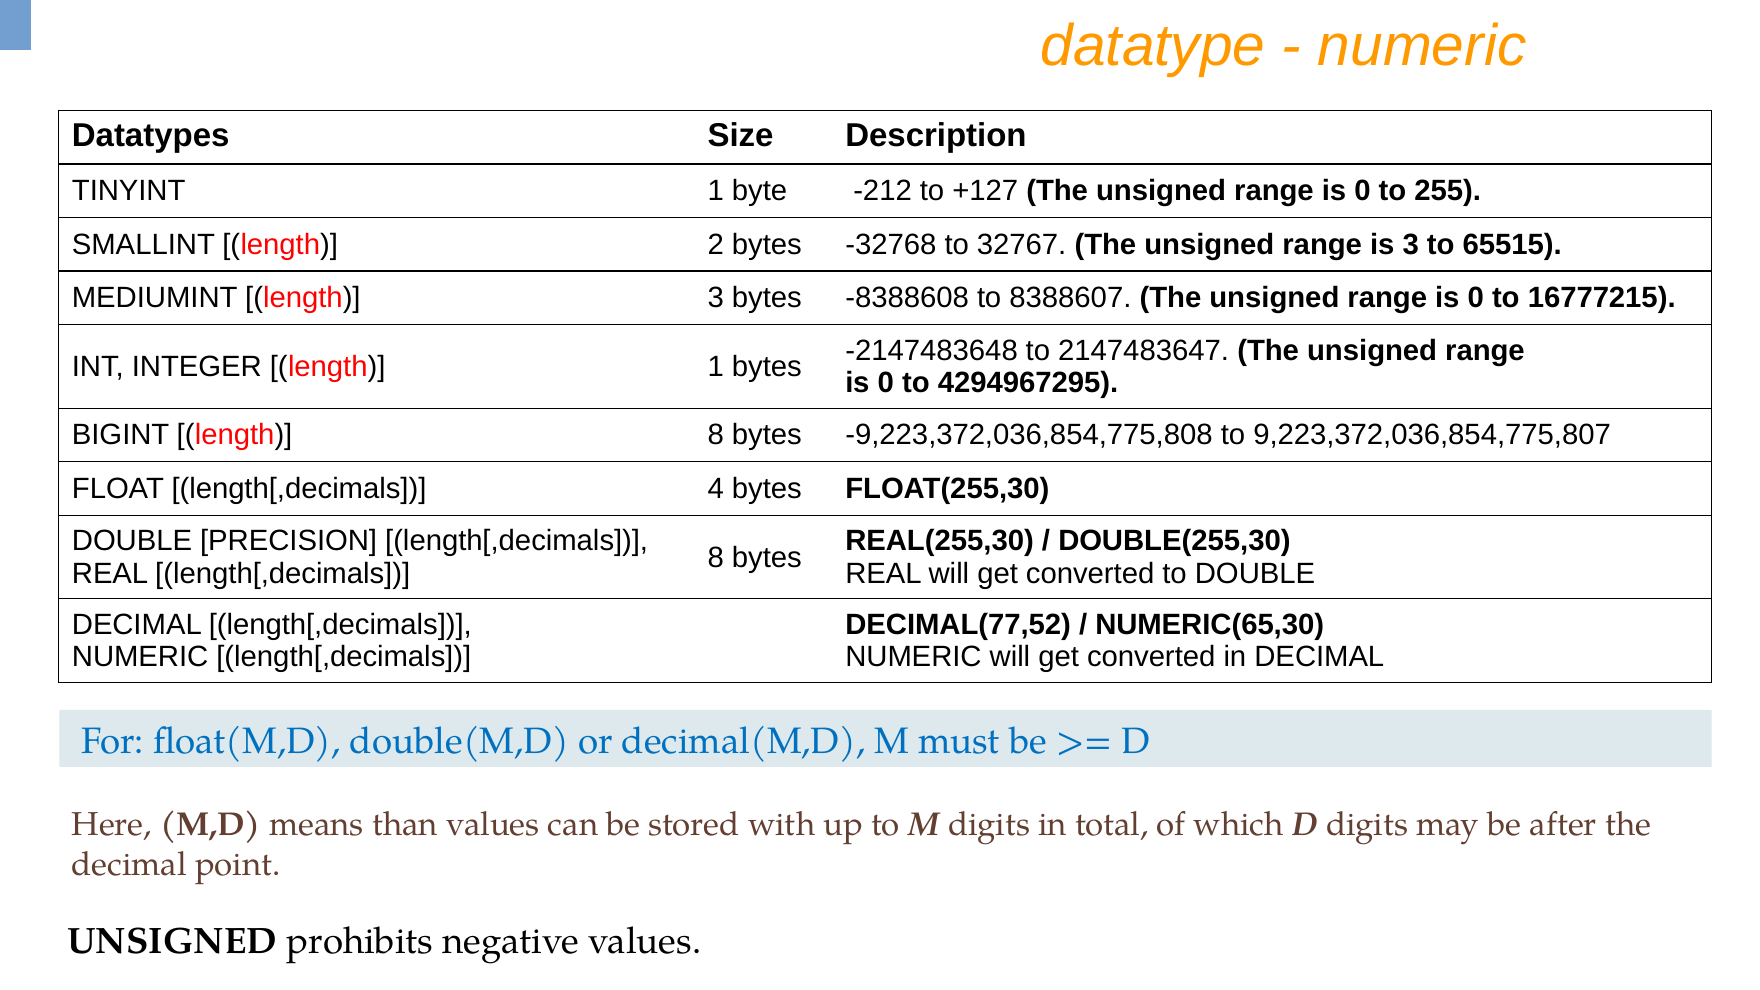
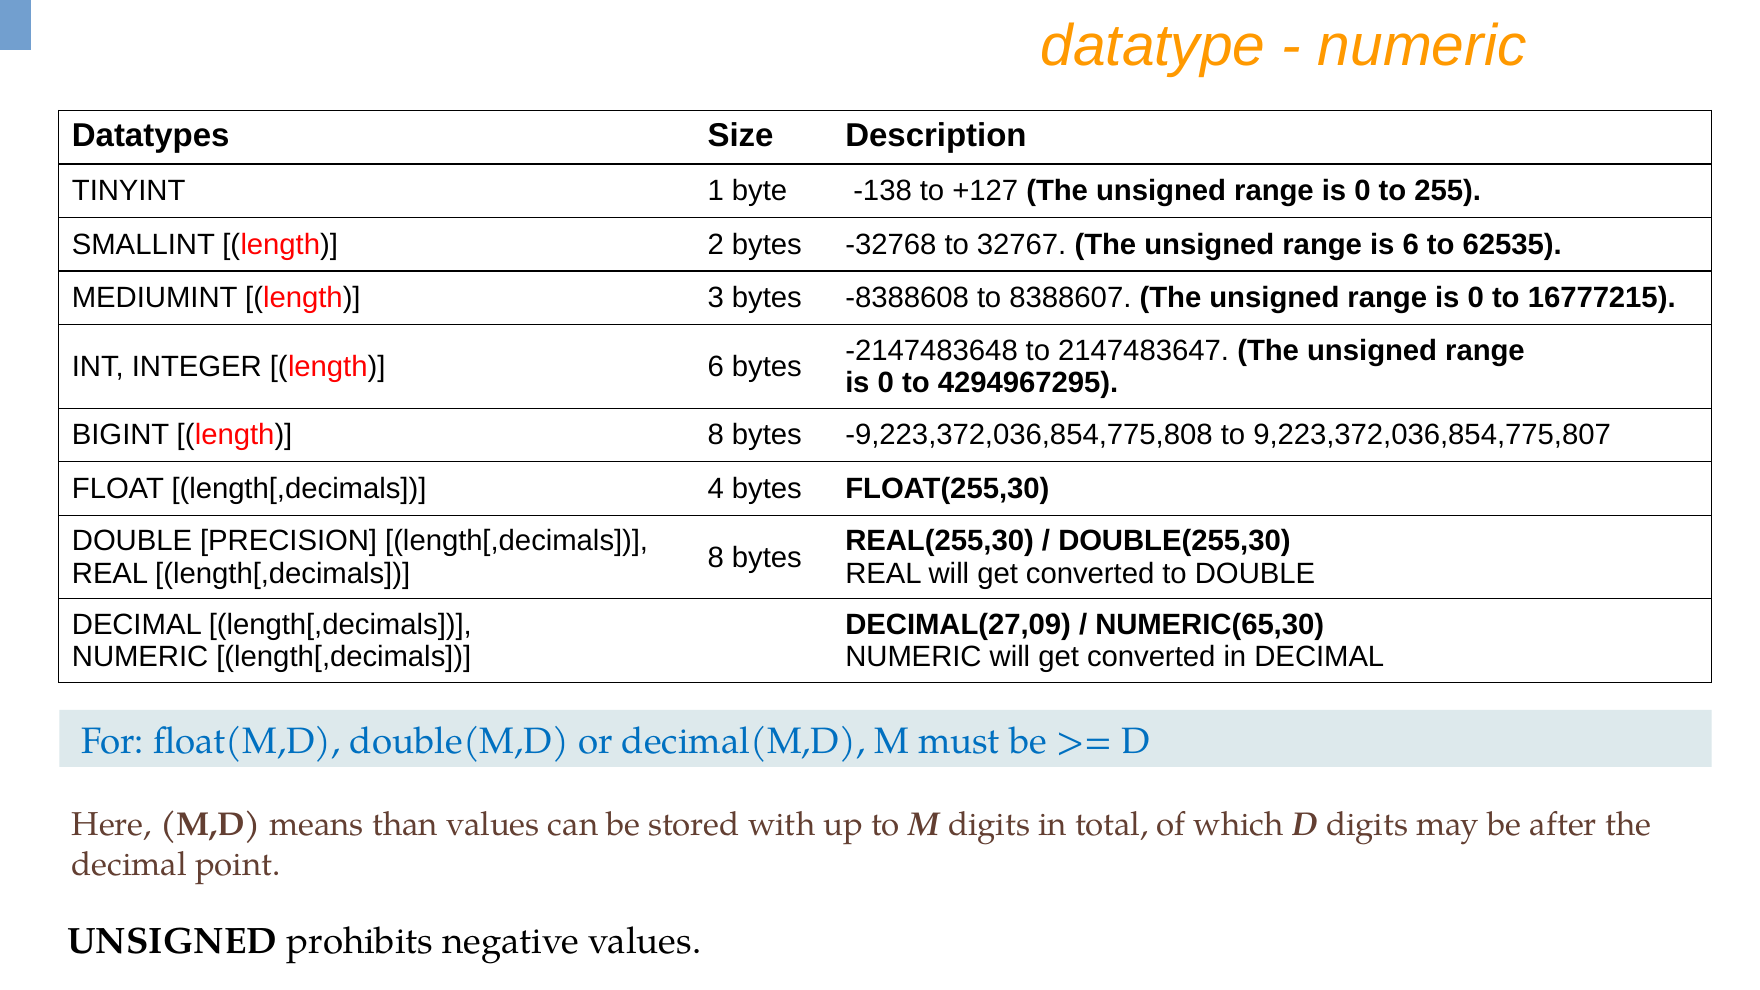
-212: -212 -> -138
is 3: 3 -> 6
65515: 65515 -> 62535
length 1: 1 -> 6
DECIMAL(77,52: DECIMAL(77,52 -> DECIMAL(27,09
